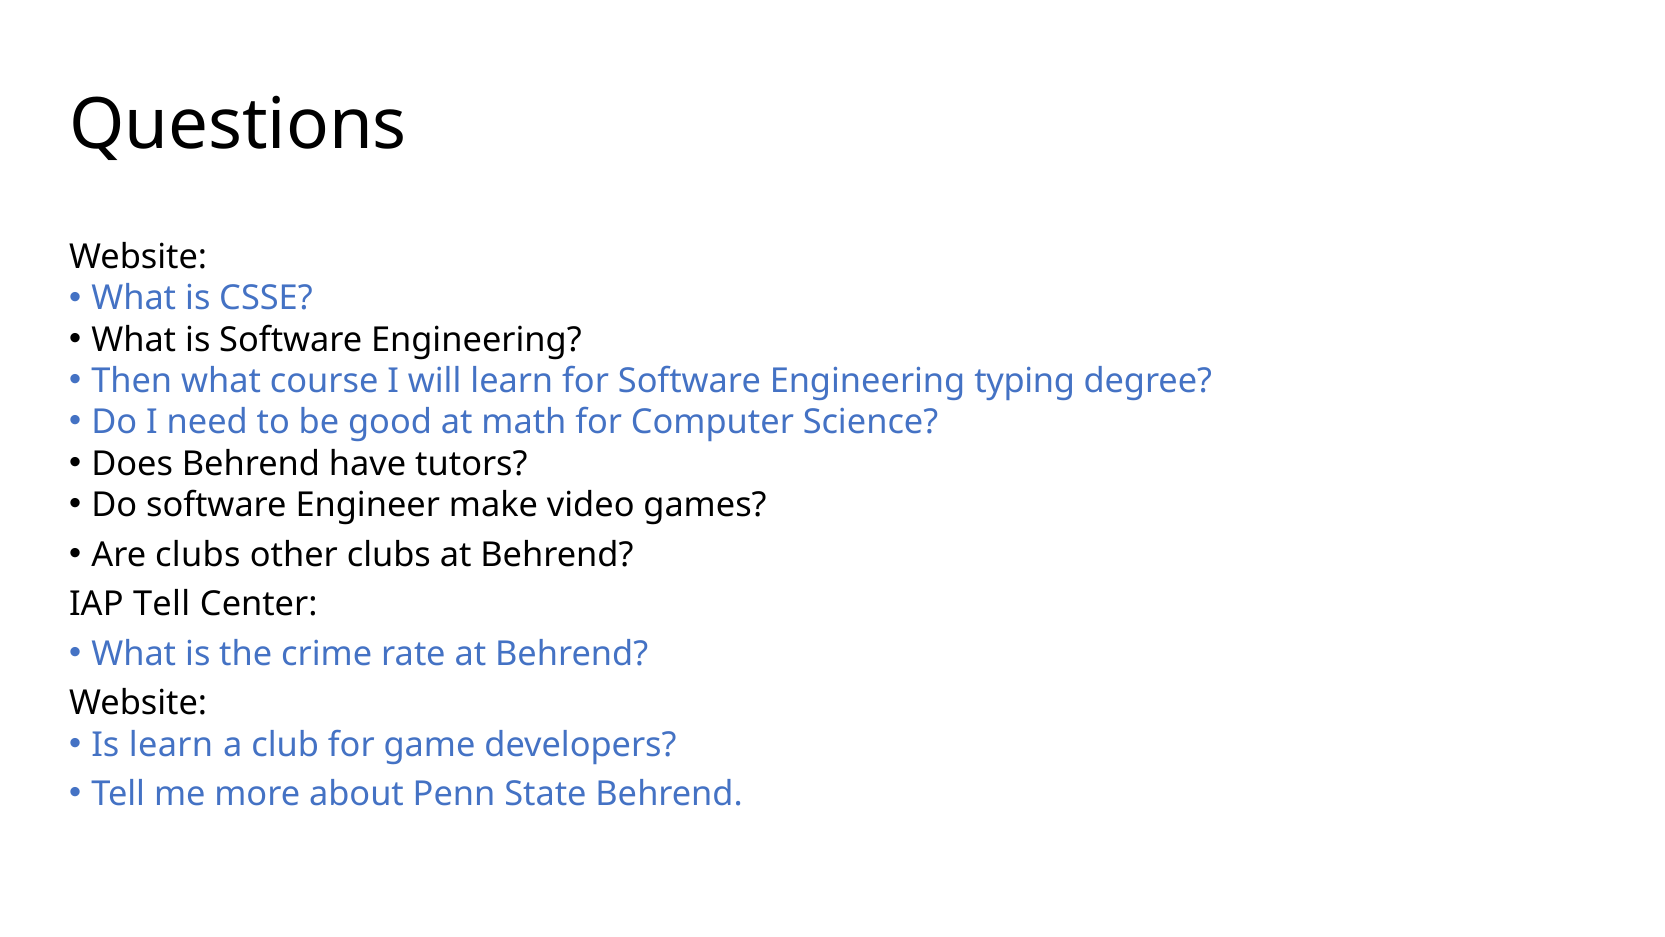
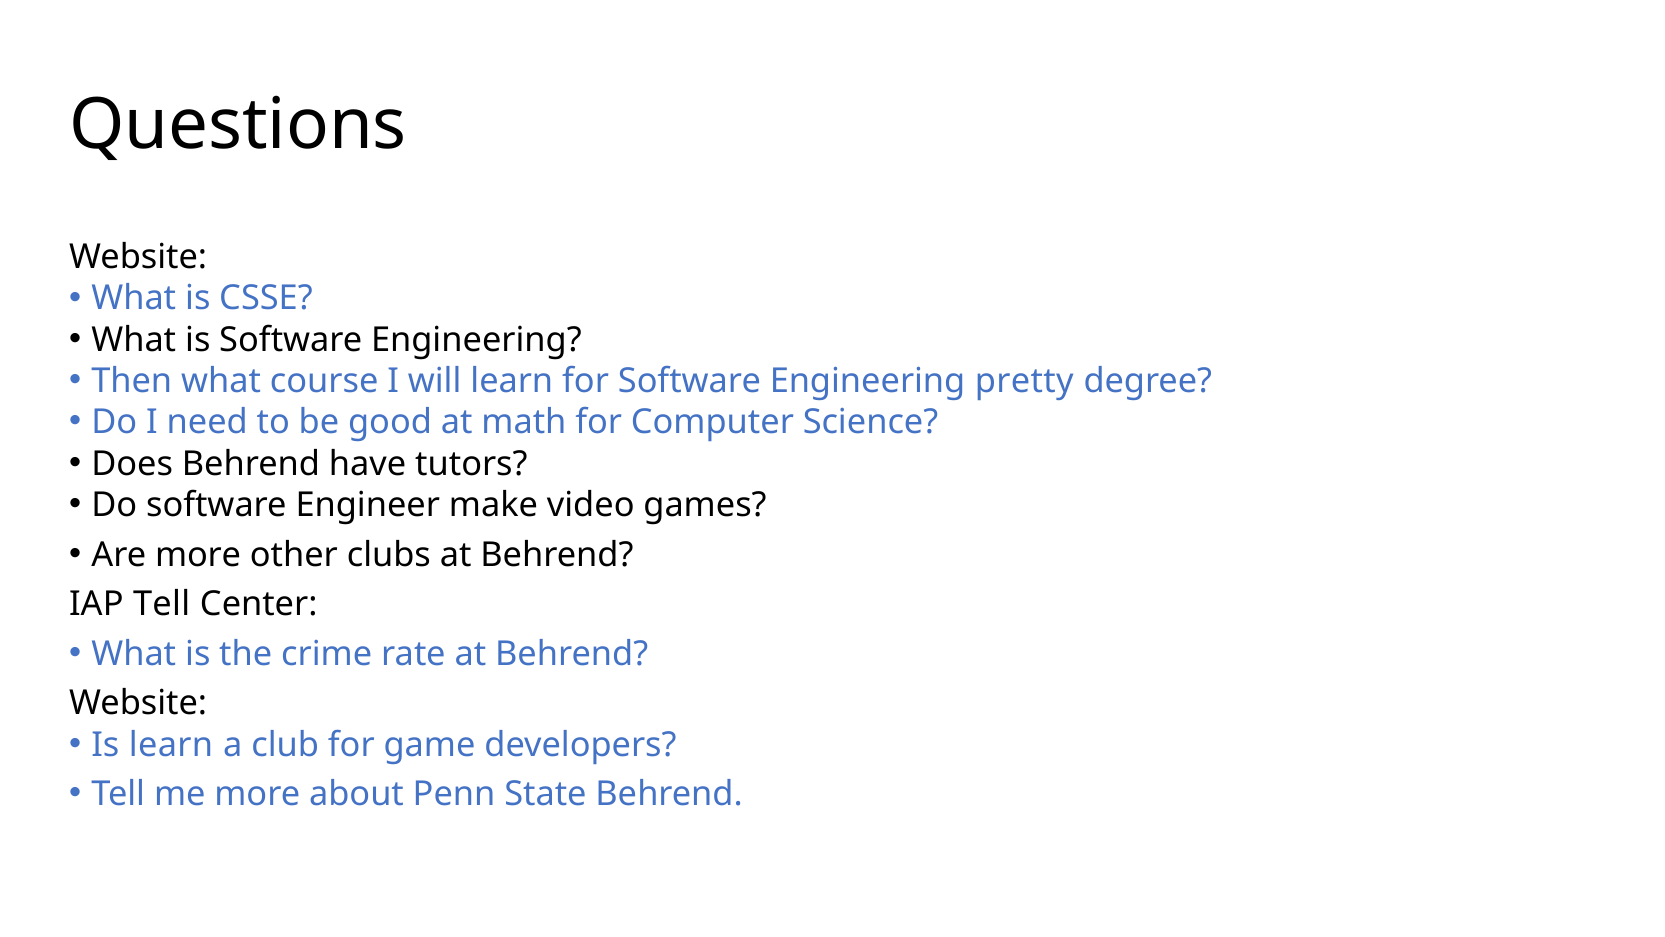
typing: typing -> pretty
Are clubs: clubs -> more
